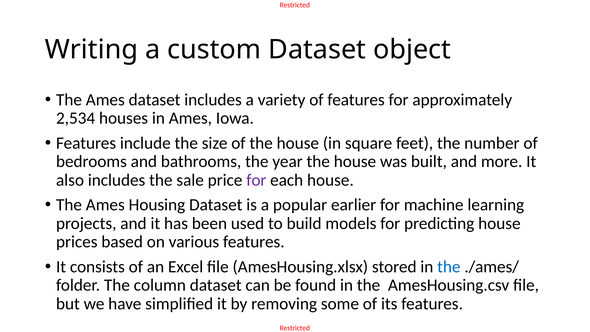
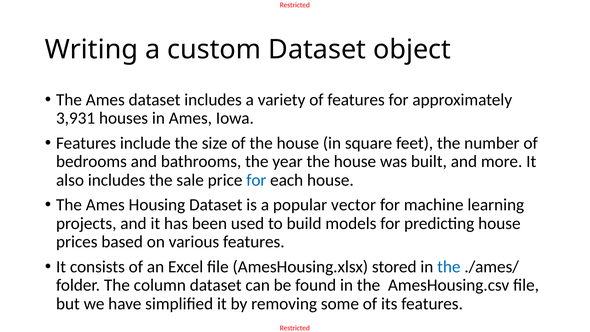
2,534: 2,534 -> 3,931
for at (256, 180) colour: purple -> blue
earlier: earlier -> vector
